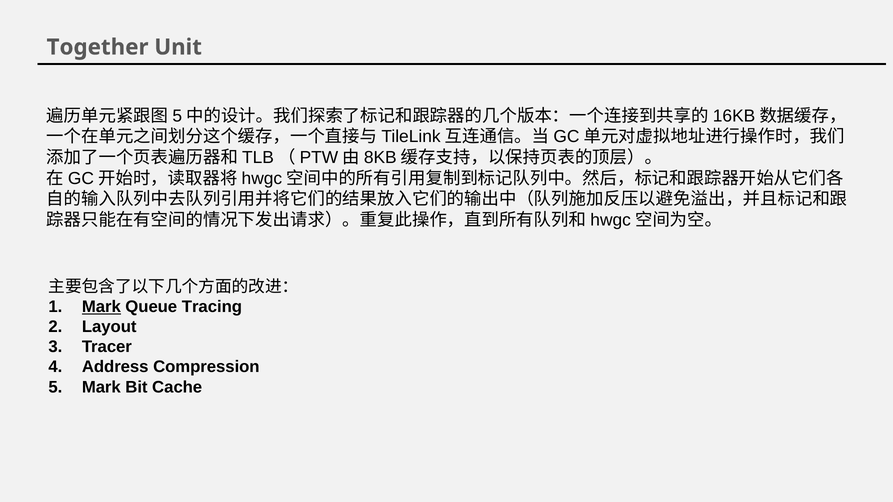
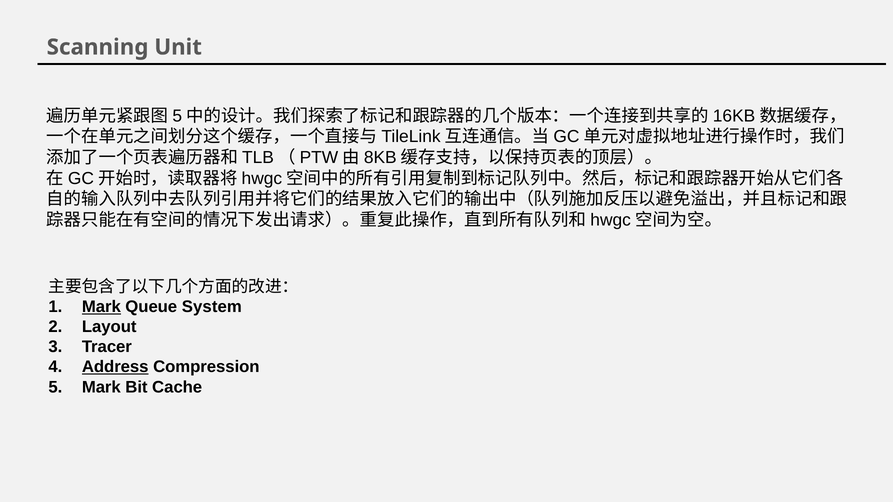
Together: Together -> Scanning
Tracing: Tracing -> System
Address underline: none -> present
